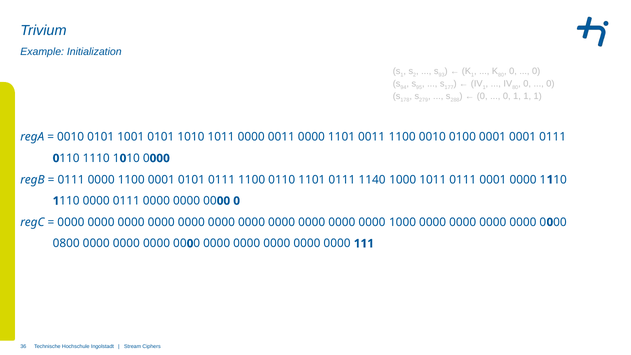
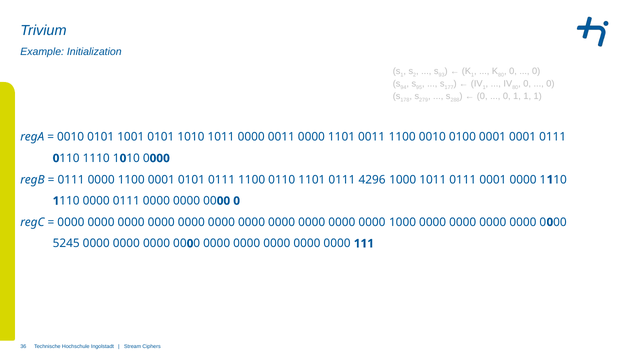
1140: 1140 -> 4296
0800: 0800 -> 5245
